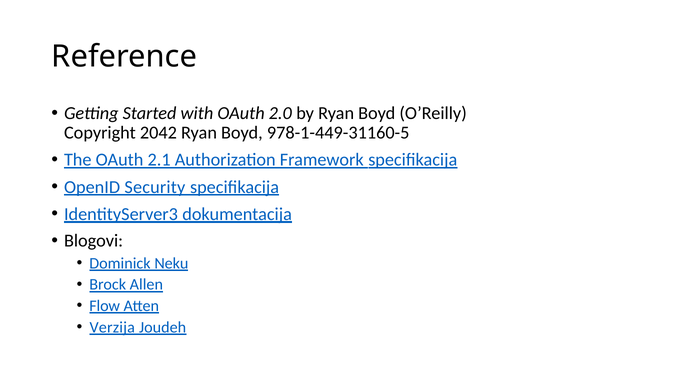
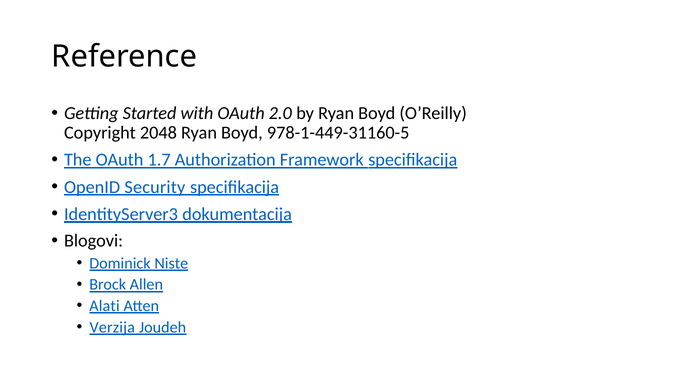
2042: 2042 -> 2048
2.1: 2.1 -> 1.7
Neku: Neku -> Niste
Flow: Flow -> Alati
